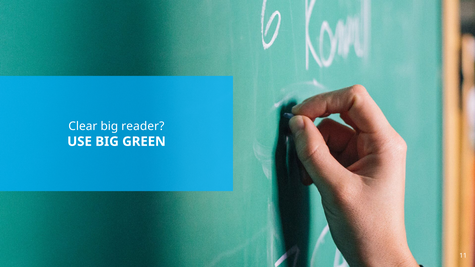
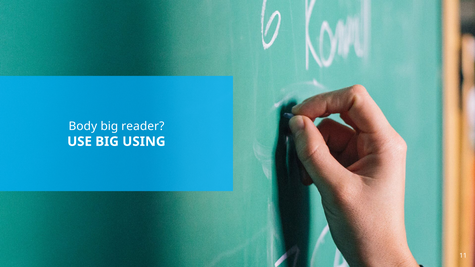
Clear: Clear -> Body
GREEN: GREEN -> USING
